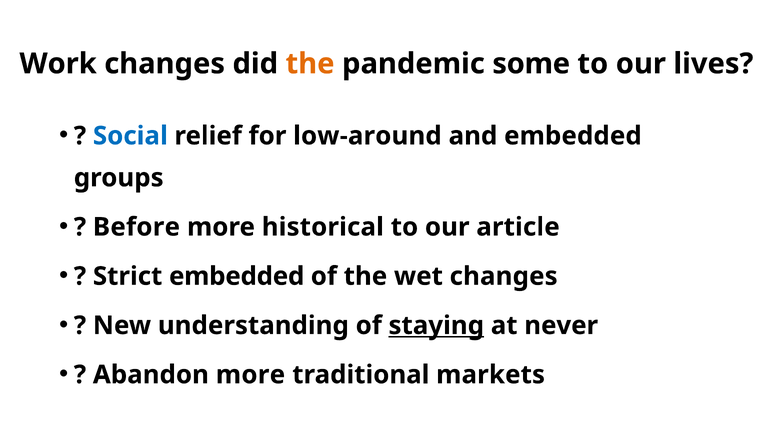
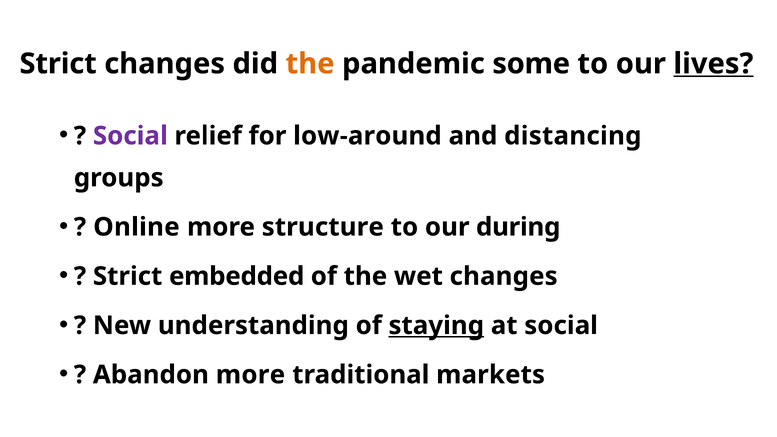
Work at (58, 64): Work -> Strict
lives underline: none -> present
Social at (130, 136) colour: blue -> purple
and embedded: embedded -> distancing
Before: Before -> Online
historical: historical -> structure
article: article -> during
at never: never -> social
